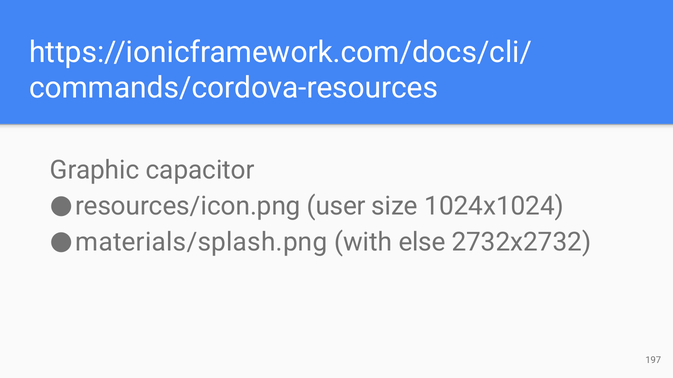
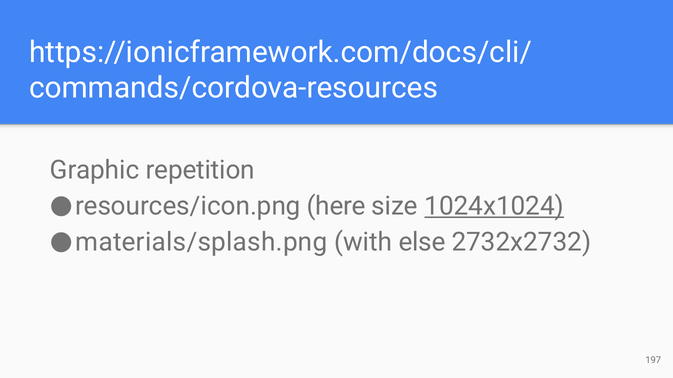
capacitor: capacitor -> repetition
user: user -> here
1024x1024 underline: none -> present
